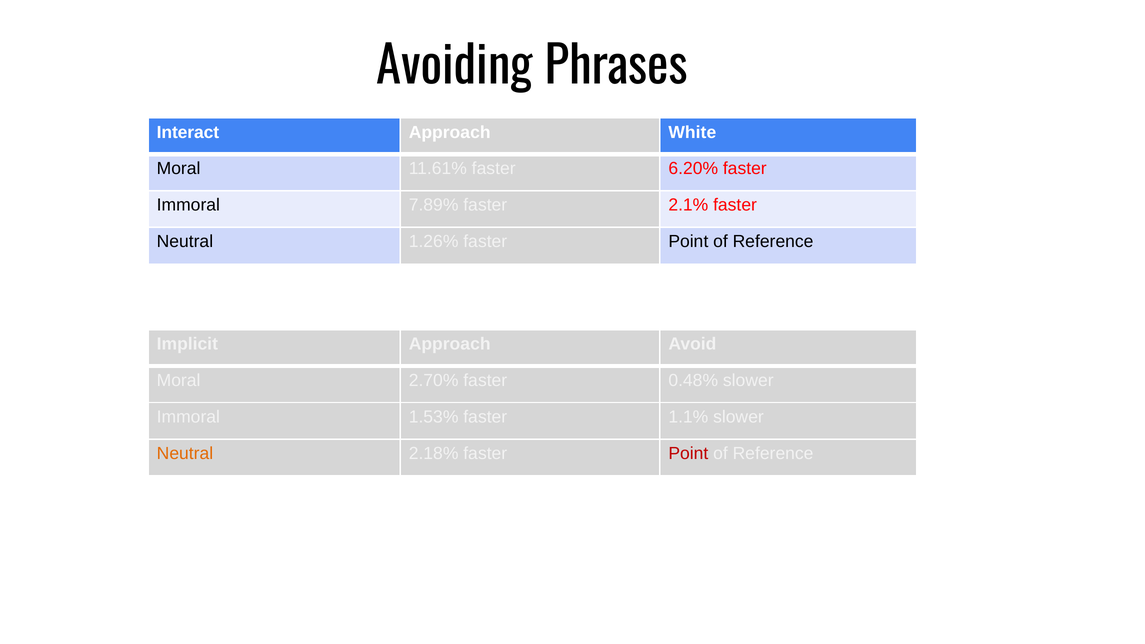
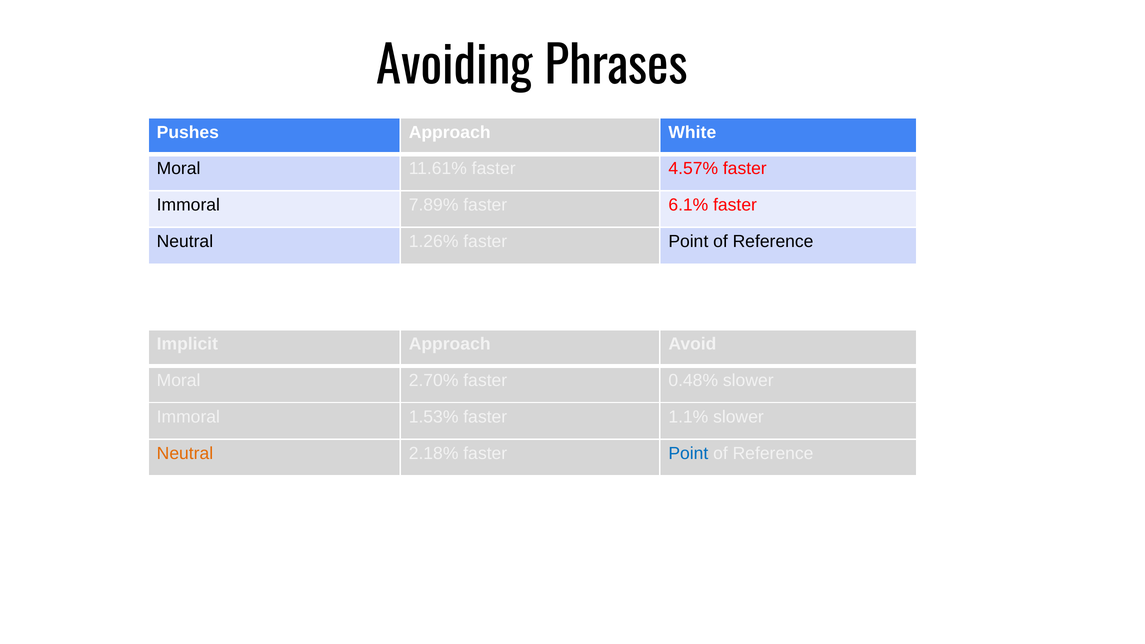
Interact: Interact -> Pushes
6.20%: 6.20% -> 4.57%
2.1%: 2.1% -> 6.1%
Point at (688, 453) colour: red -> blue
